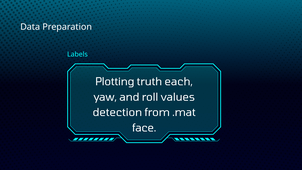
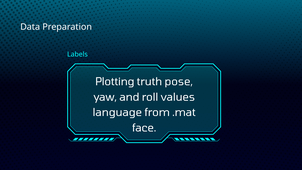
each: each -> pose
detection: detection -> language
